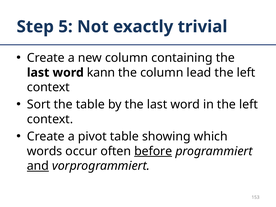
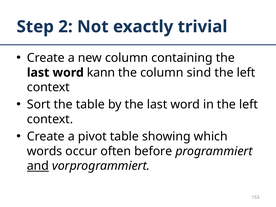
5: 5 -> 2
lead: lead -> sind
before underline: present -> none
